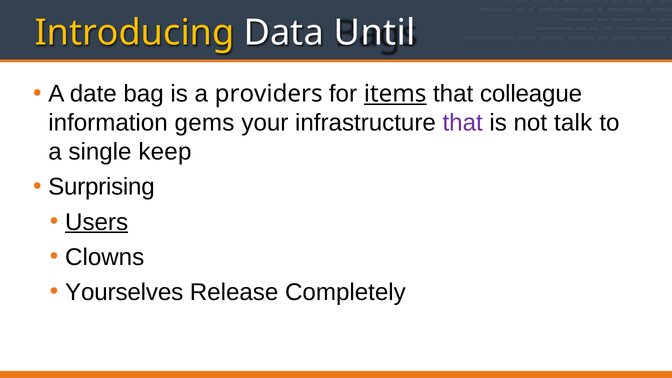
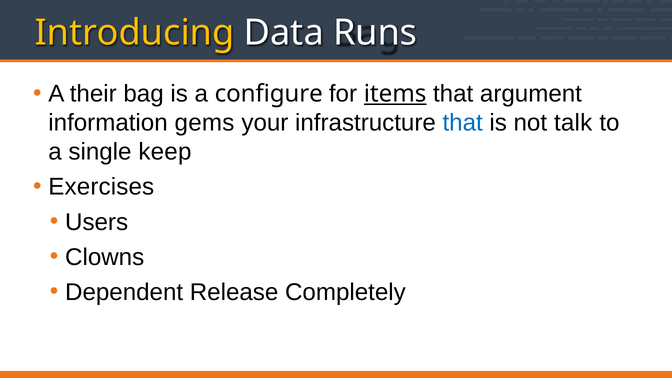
Until: Until -> Runs
date: date -> their
providers: providers -> configure
colleague: colleague -> argument
that at (463, 123) colour: purple -> blue
Surprising: Surprising -> Exercises
Users underline: present -> none
Yourselves: Yourselves -> Dependent
